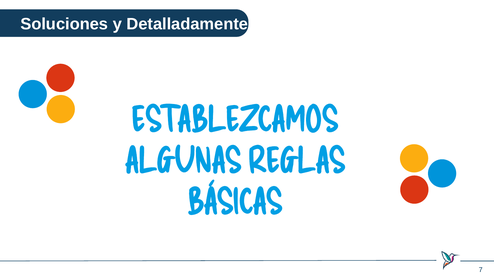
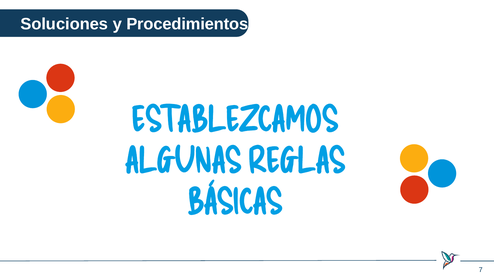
Detalladamente: Detalladamente -> Procedimientos
